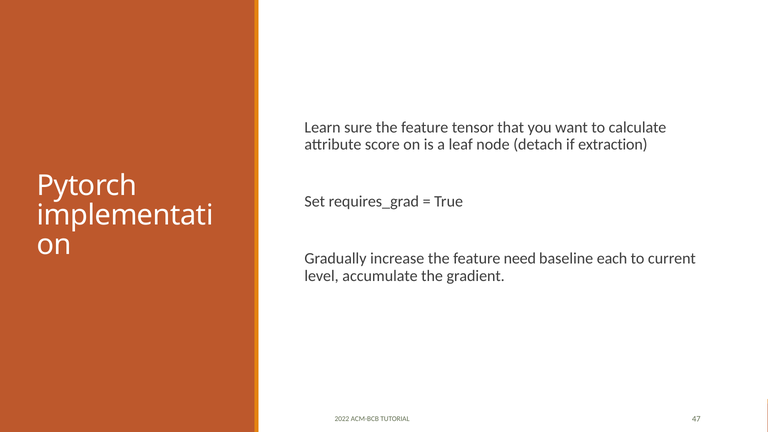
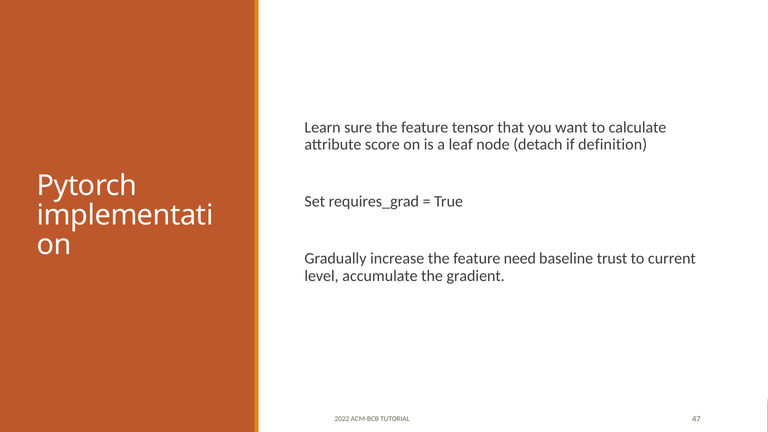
extraction: extraction -> definition
each: each -> trust
